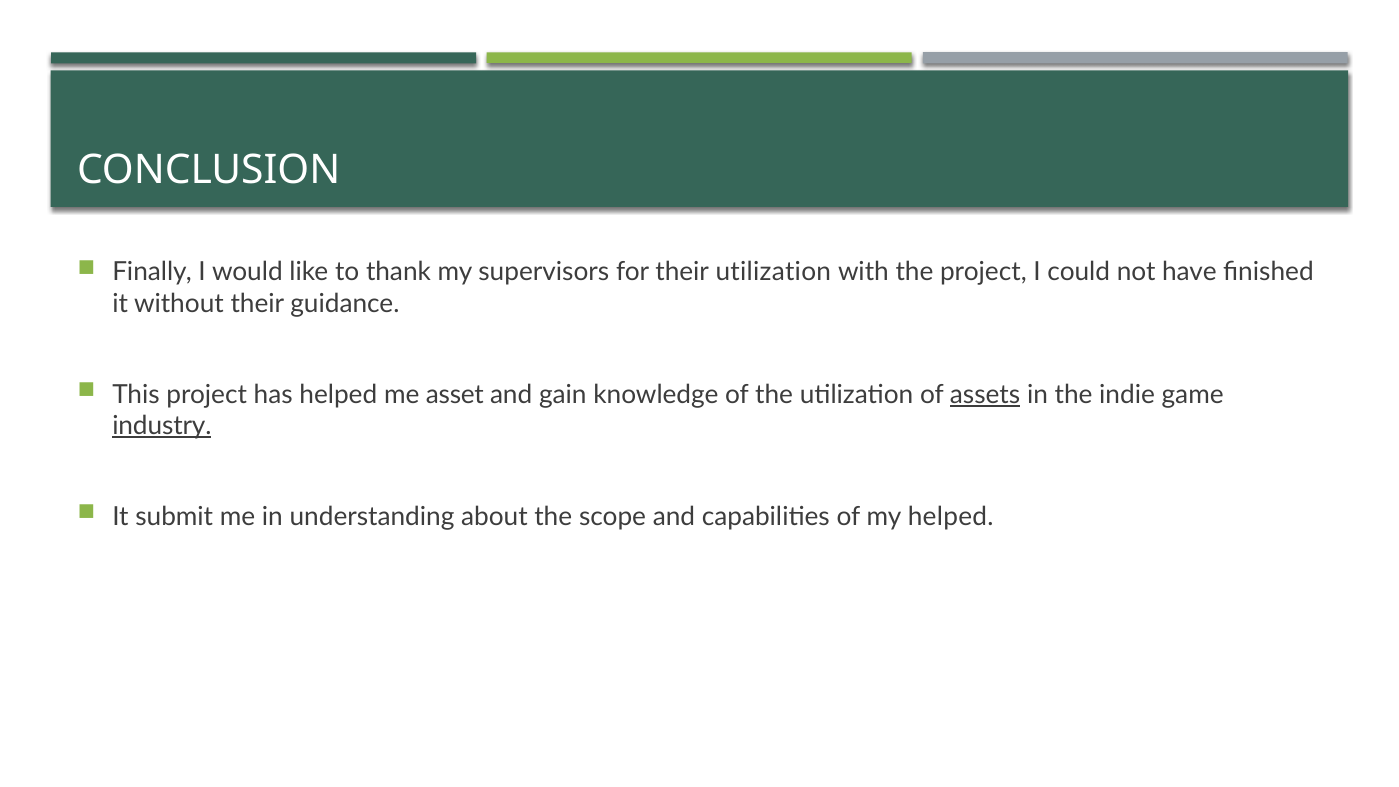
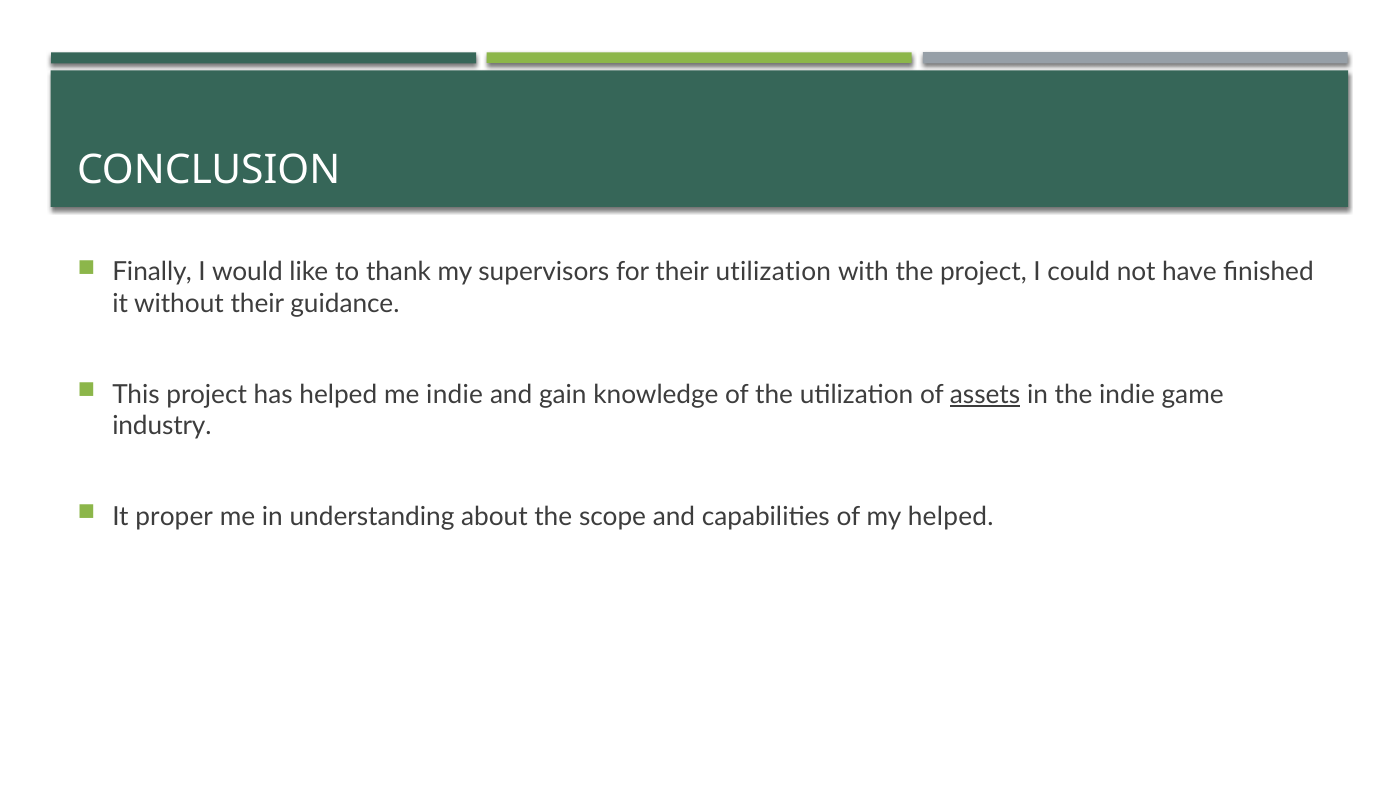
me asset: asset -> indie
industry underline: present -> none
submit: submit -> proper
